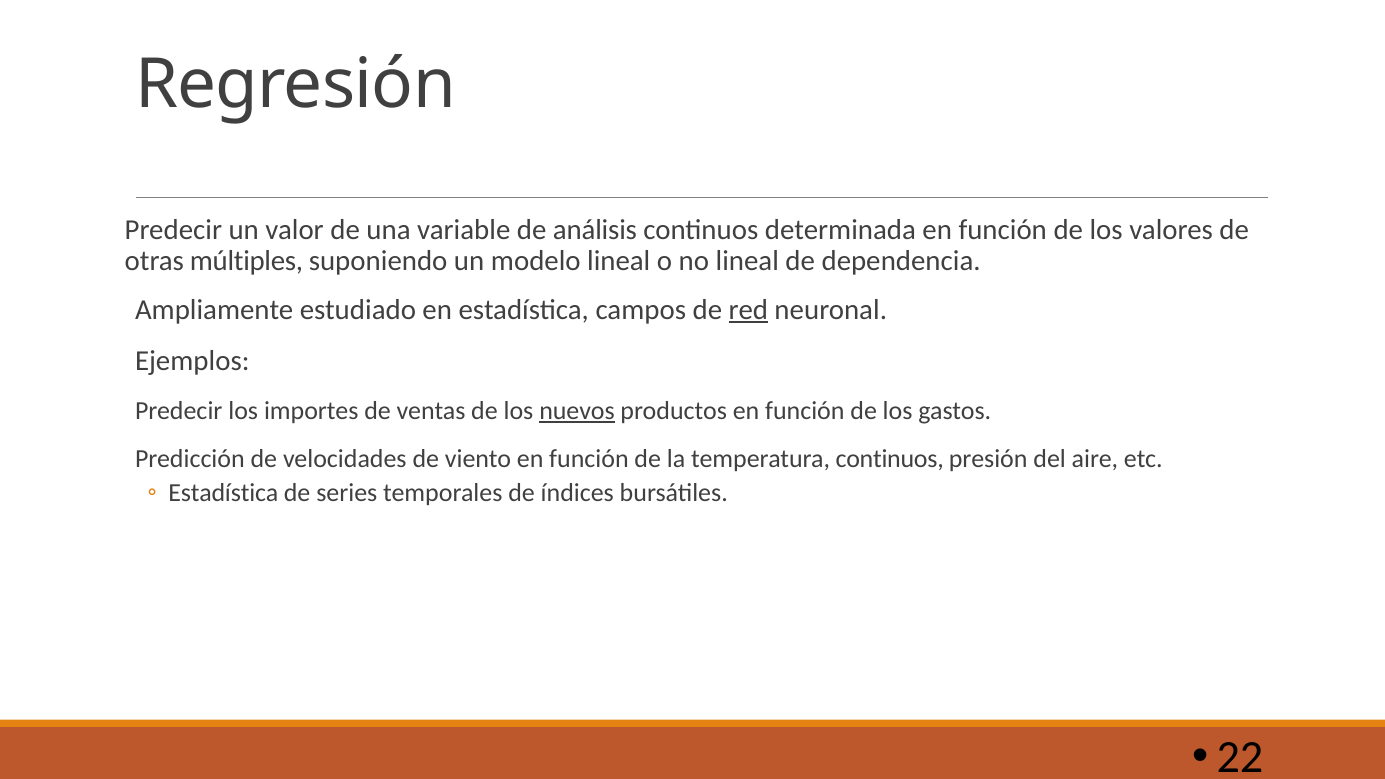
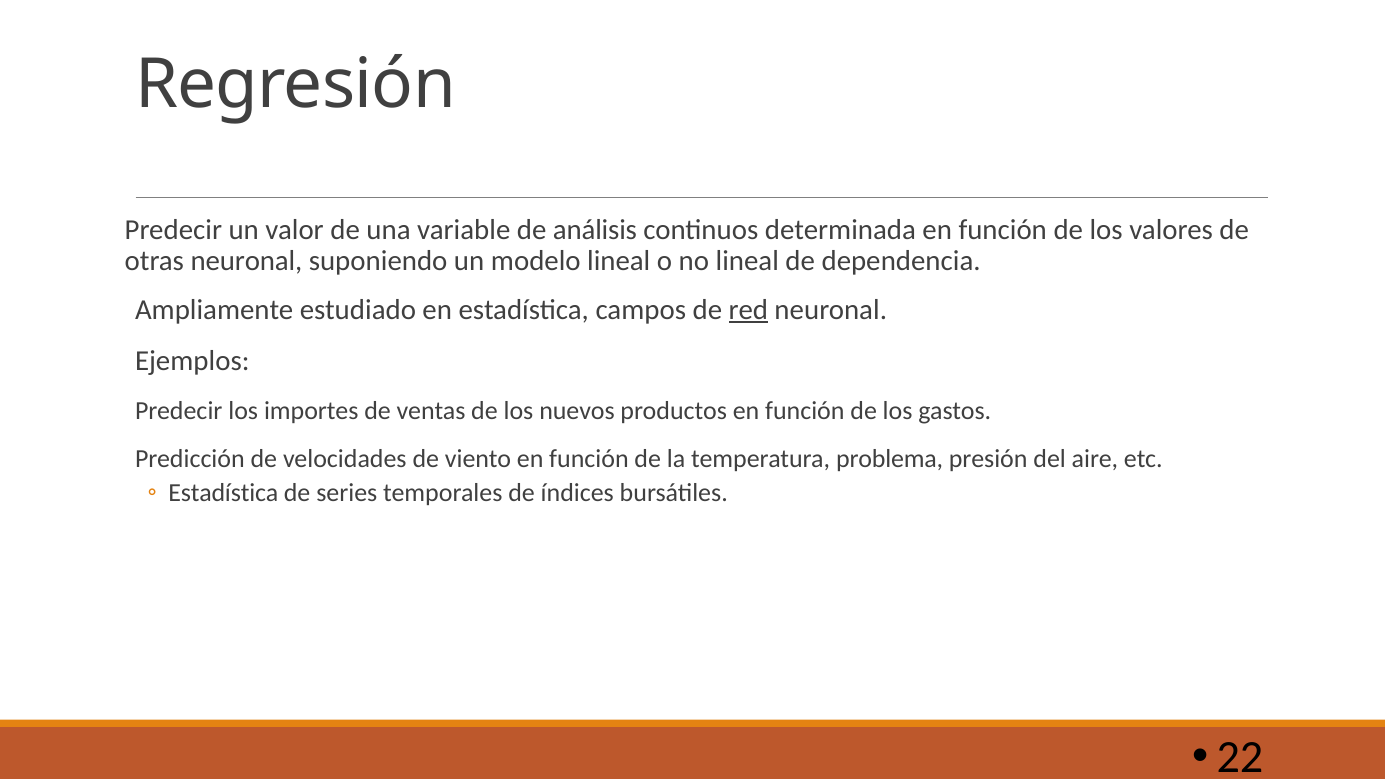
otras múltiples: múltiples -> neuronal
nuevos underline: present -> none
temperatura continuos: continuos -> problema
